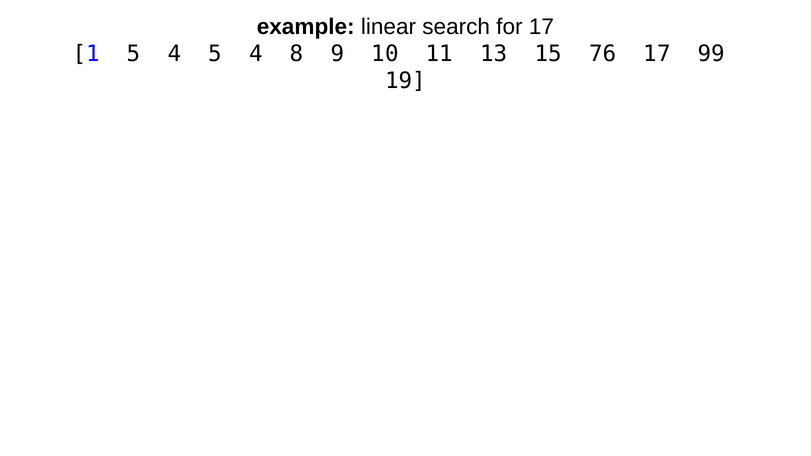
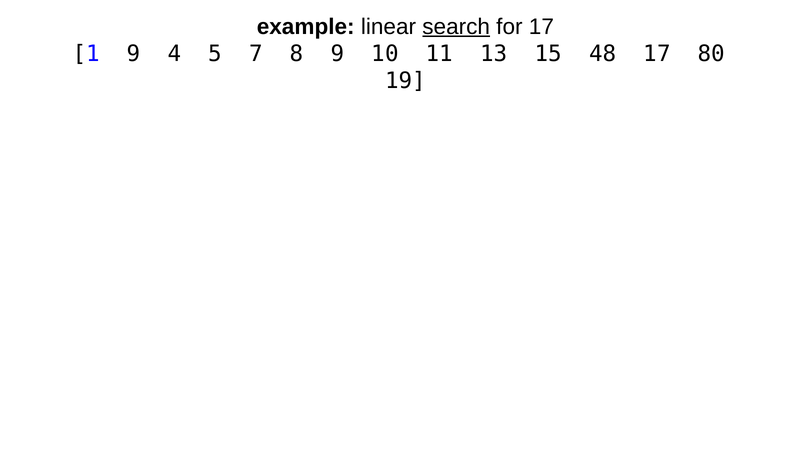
search underline: none -> present
1 5: 5 -> 9
4 5 4: 4 -> 7
76: 76 -> 48
99: 99 -> 80
